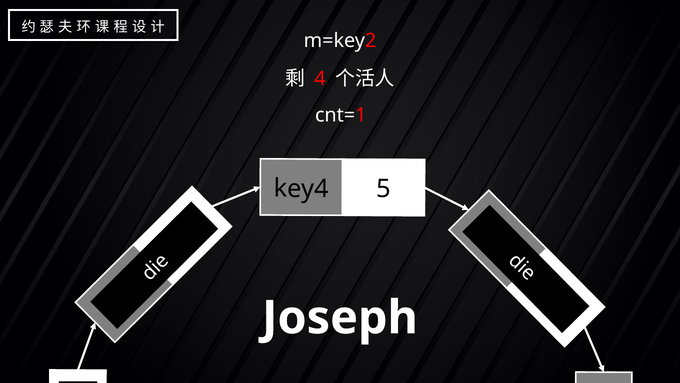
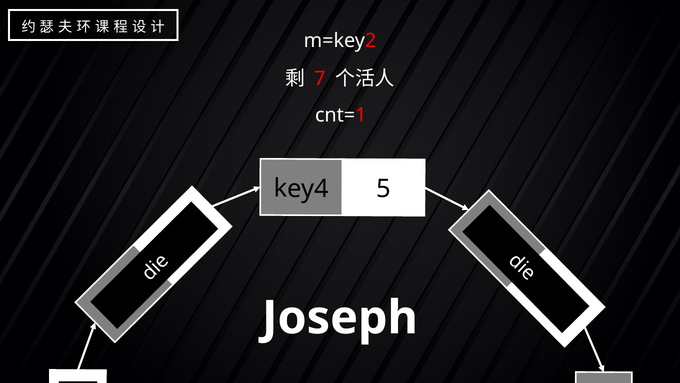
4 at (320, 79): 4 -> 7
